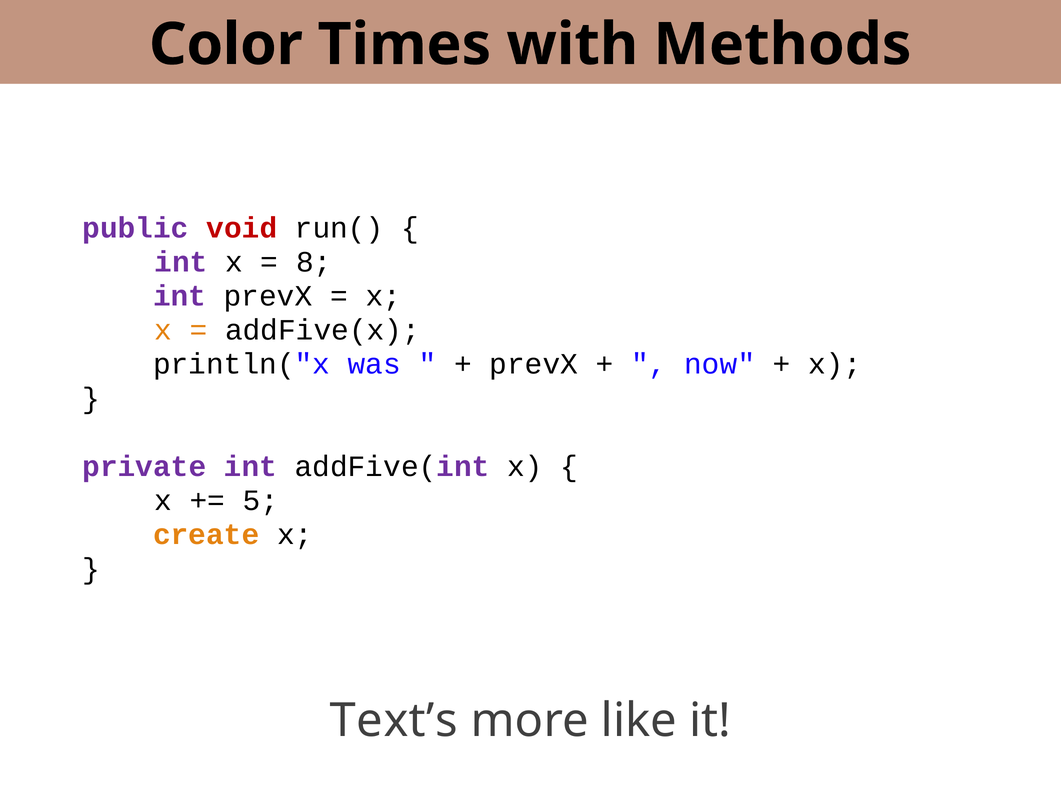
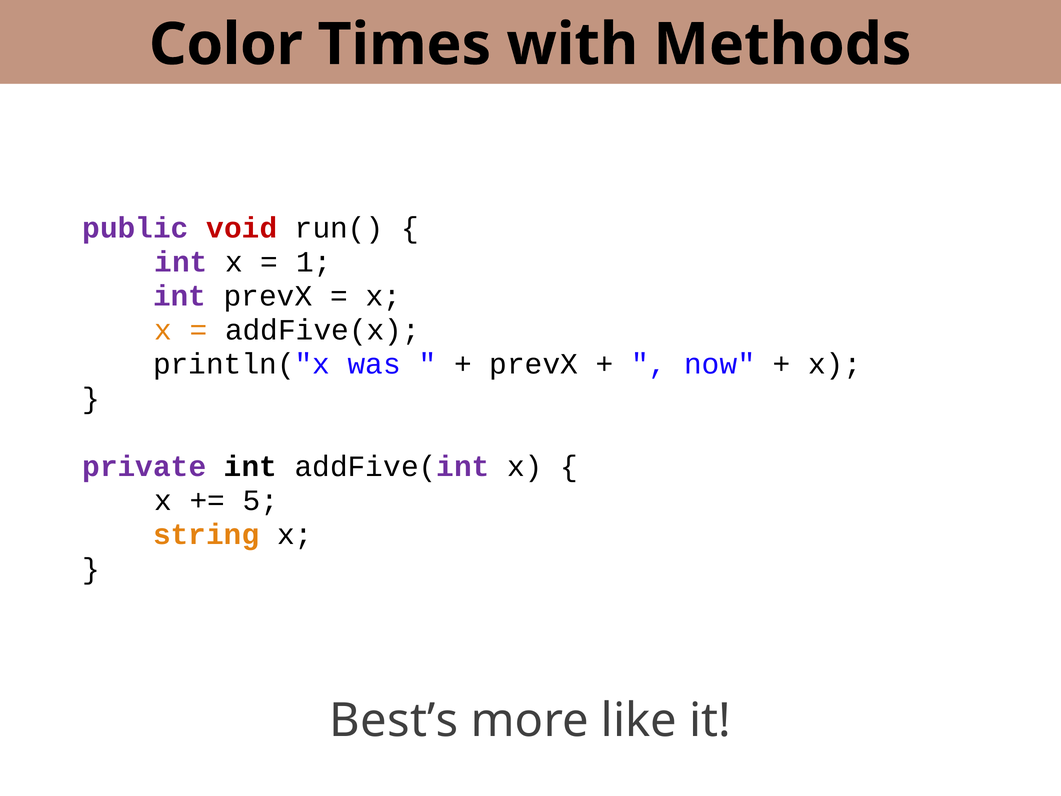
8: 8 -> 1
int at (251, 466) colour: purple -> black
create: create -> string
Text’s: Text’s -> Best’s
